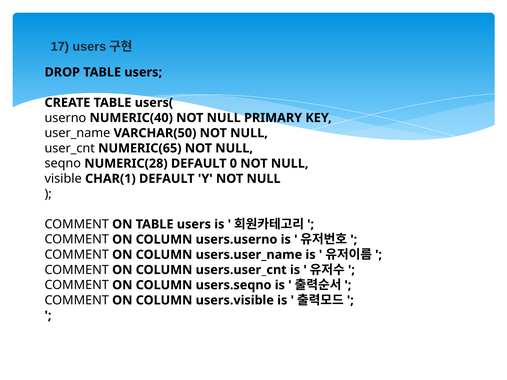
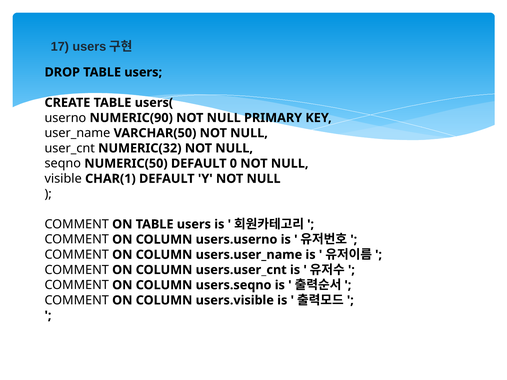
NUMERIC(40: NUMERIC(40 -> NUMERIC(90
NUMERIC(65: NUMERIC(65 -> NUMERIC(32
NUMERIC(28: NUMERIC(28 -> NUMERIC(50
